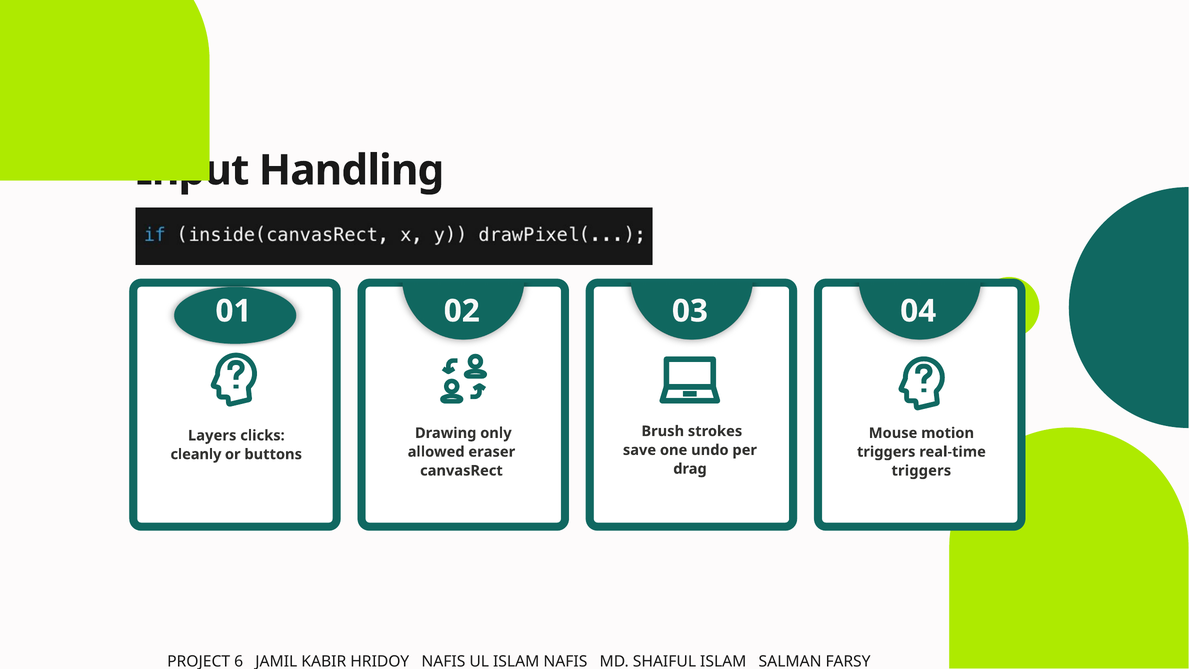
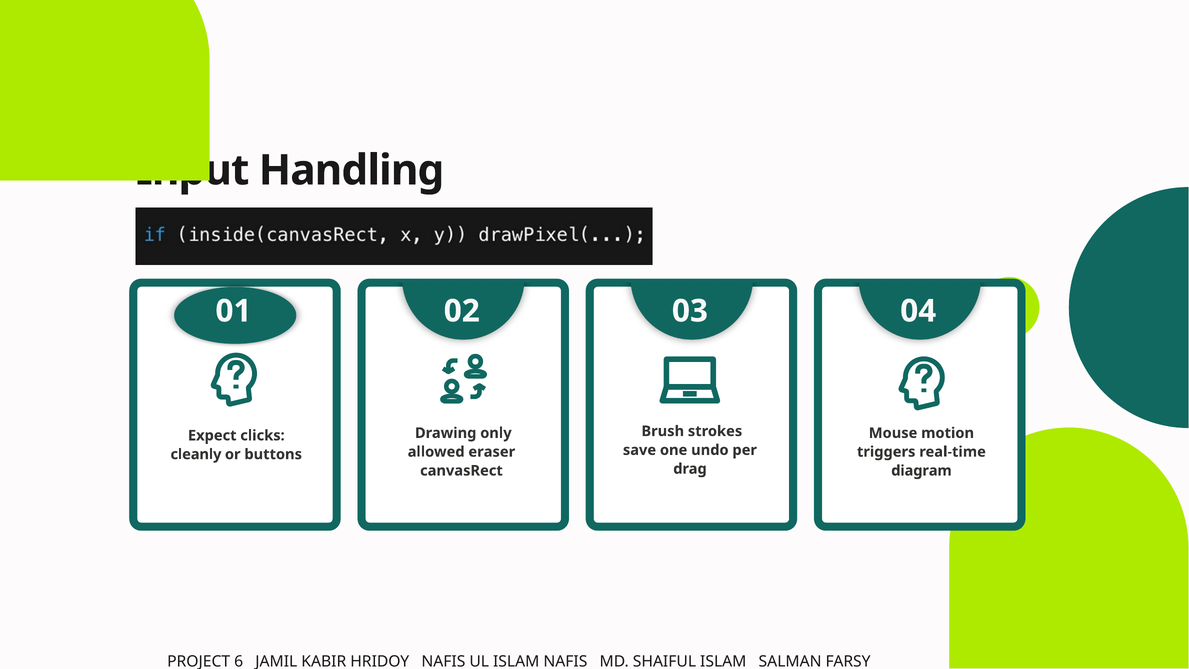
Layers: Layers -> Expect
triggers at (921, 471): triggers -> diagram
